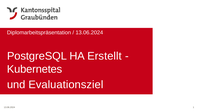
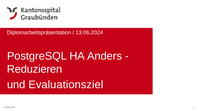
Erstellt: Erstellt -> Anders
Kubernetes: Kubernetes -> Reduzieren
